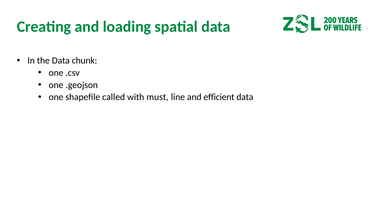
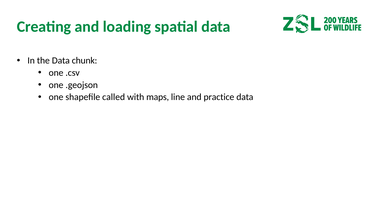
must: must -> maps
efficient: efficient -> practice
